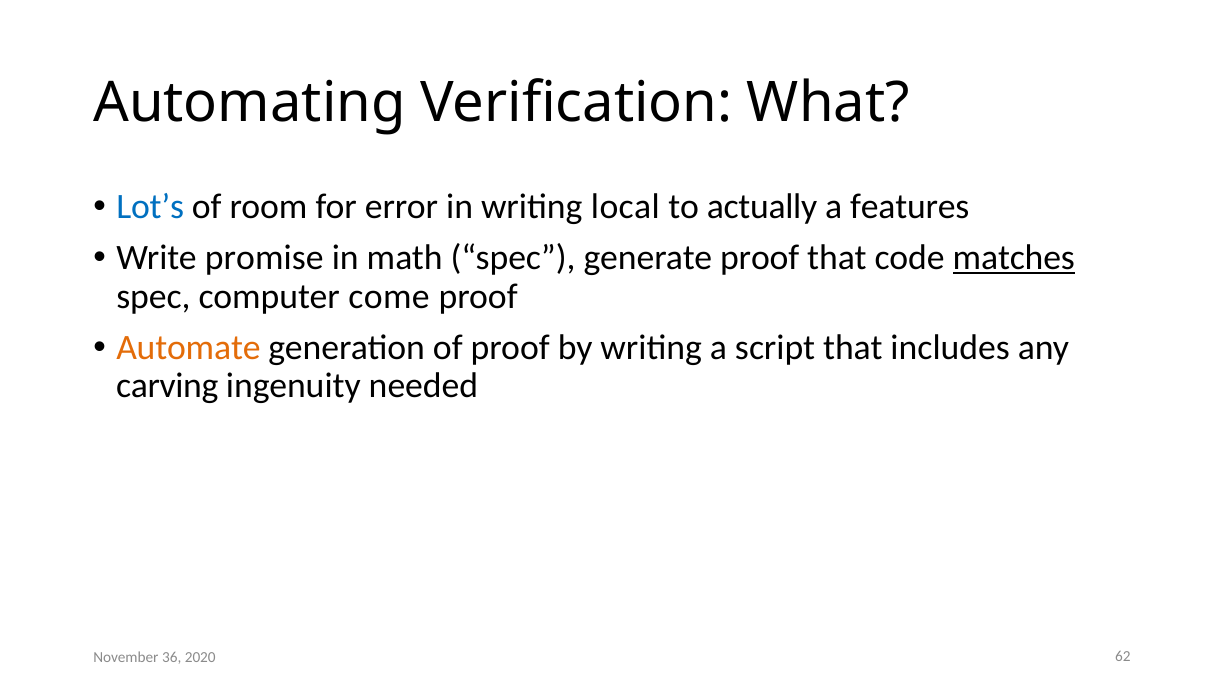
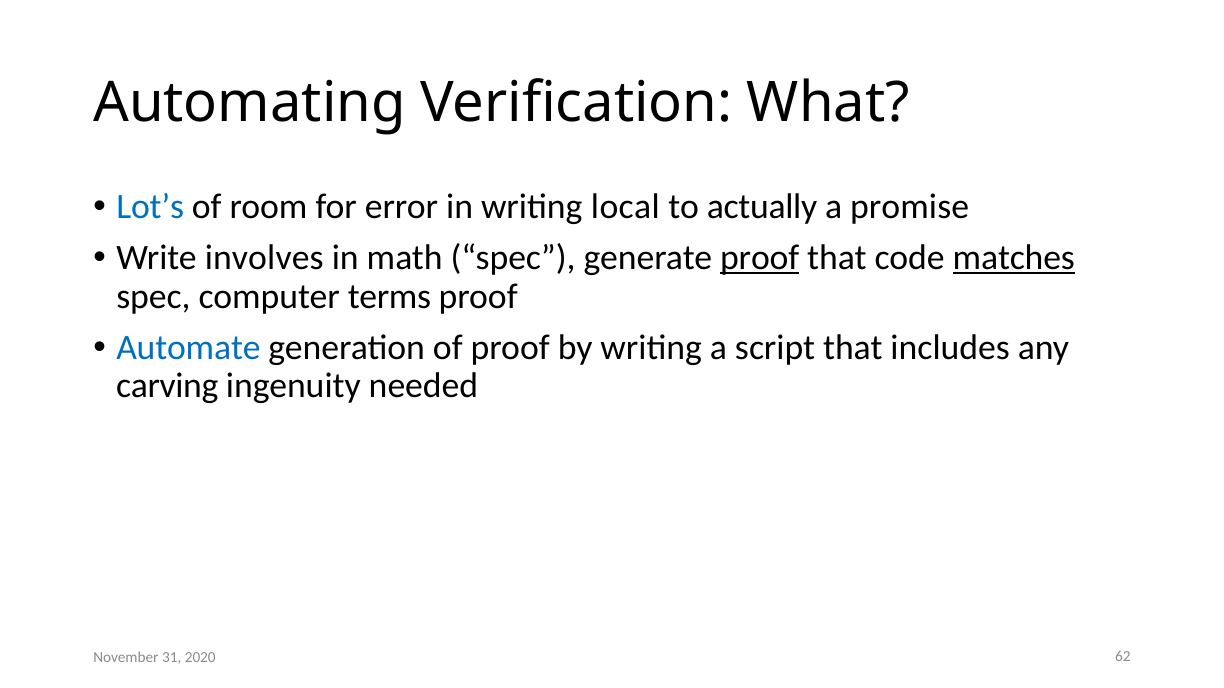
features: features -> promise
promise: promise -> involves
proof at (760, 258) underline: none -> present
come: come -> terms
Automate colour: orange -> blue
36: 36 -> 31
